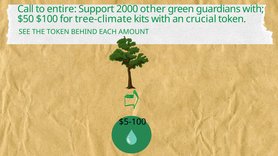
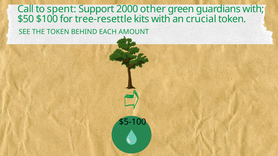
entire: entire -> spent
tree-climate: tree-climate -> tree-resettle
